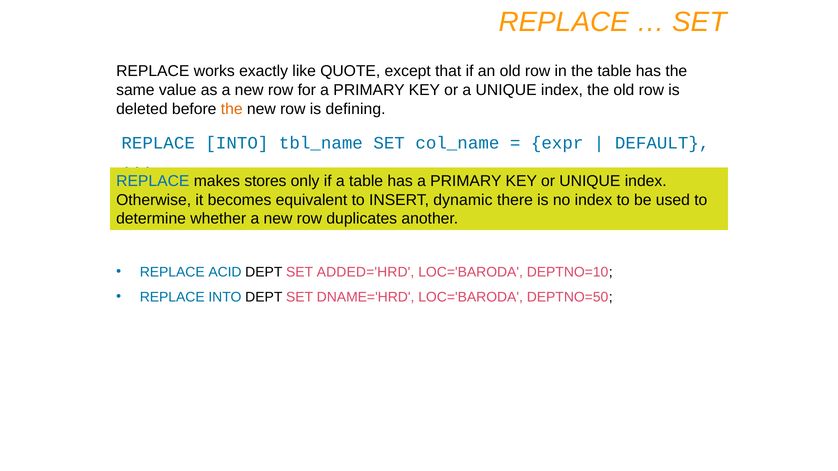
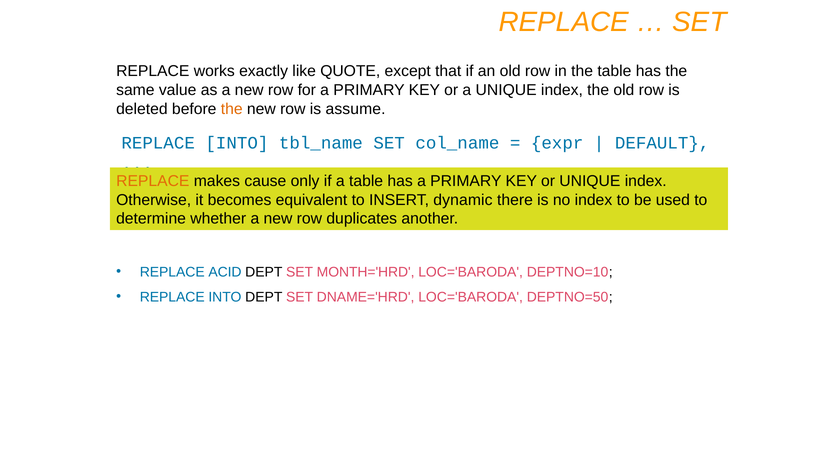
defining: defining -> assume
REPLACE at (153, 181) colour: blue -> orange
stores: stores -> cause
ADDED='HRD: ADDED='HRD -> MONTH='HRD
